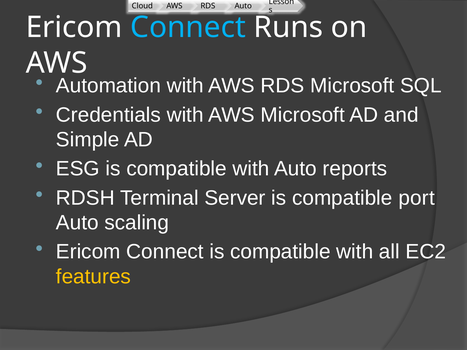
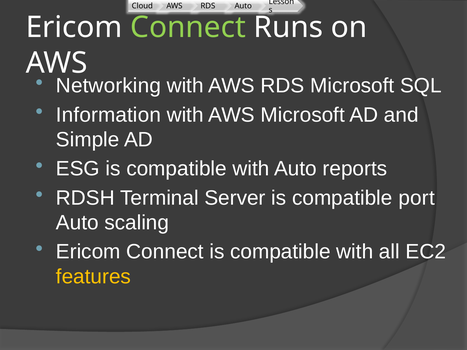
Connect at (188, 27) colour: light blue -> light green
Automation: Automation -> Networking
Credentials: Credentials -> Information
